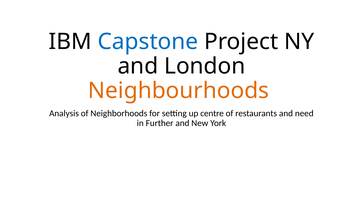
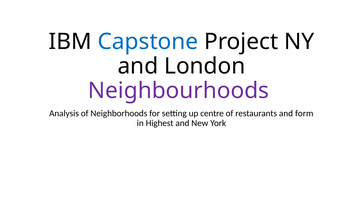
Neighbourhoods colour: orange -> purple
need: need -> form
Further: Further -> Highest
